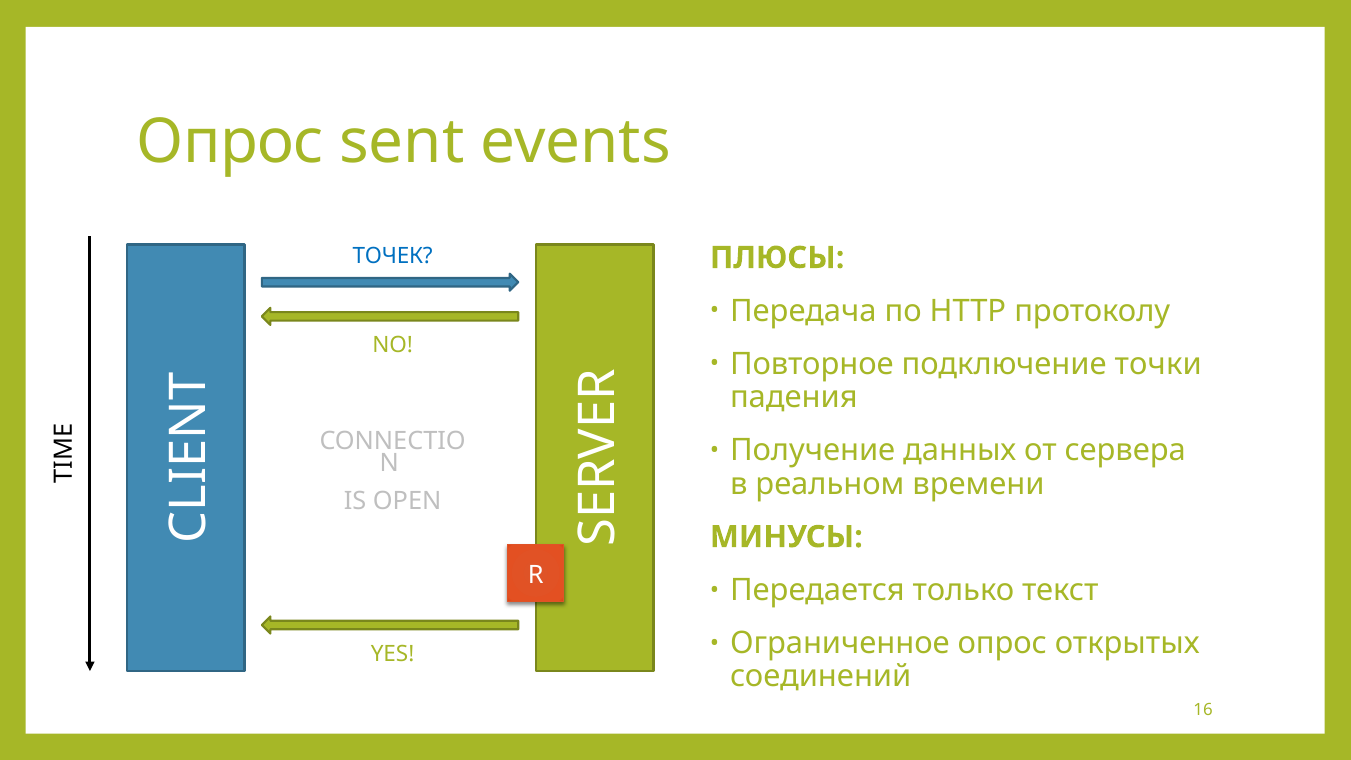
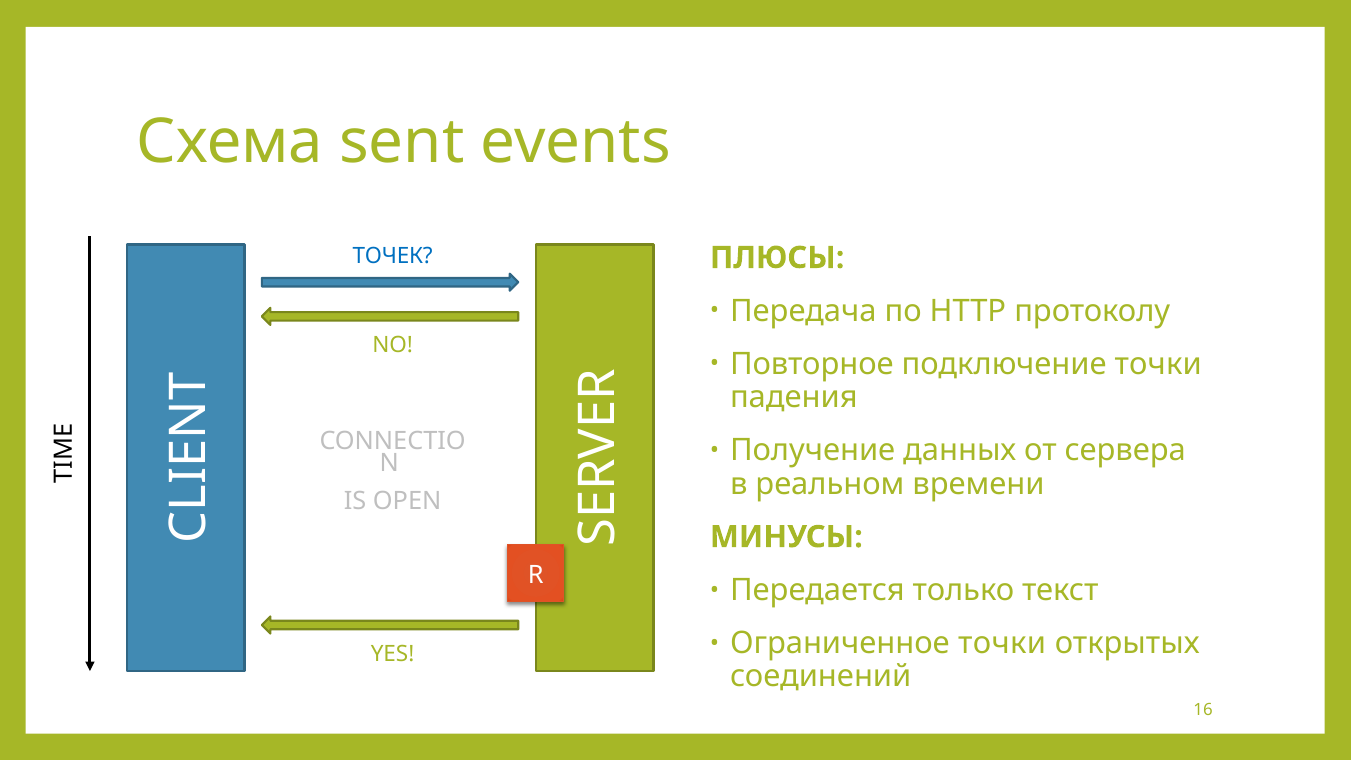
Опрос at (230, 142): Опрос -> Схема
Ограниченное опрос: опрос -> точки
